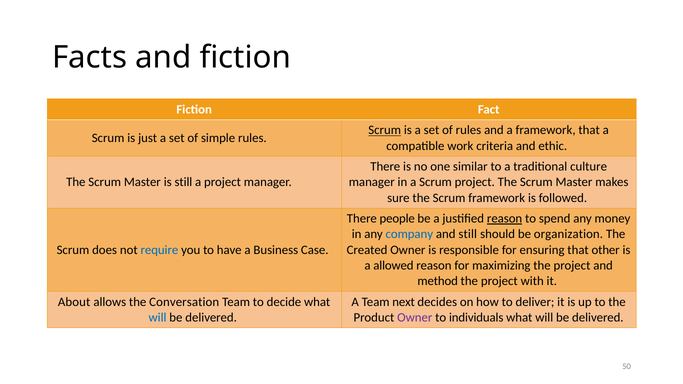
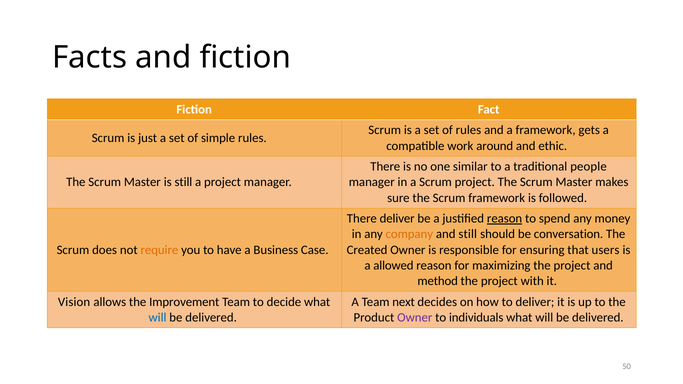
Scrum at (385, 130) underline: present -> none
framework that: that -> gets
criteria: criteria -> around
culture: culture -> people
There people: people -> deliver
company colour: blue -> orange
organization: organization -> conversation
require colour: blue -> orange
other: other -> users
About: About -> Vision
Conversation: Conversation -> Improvement
